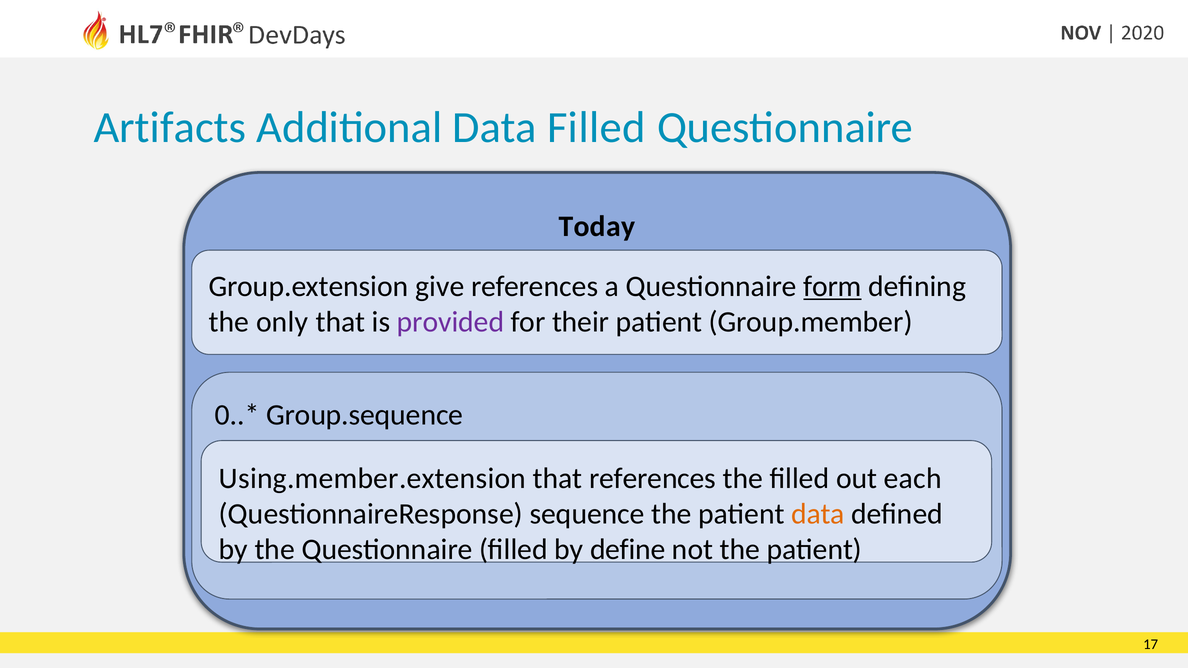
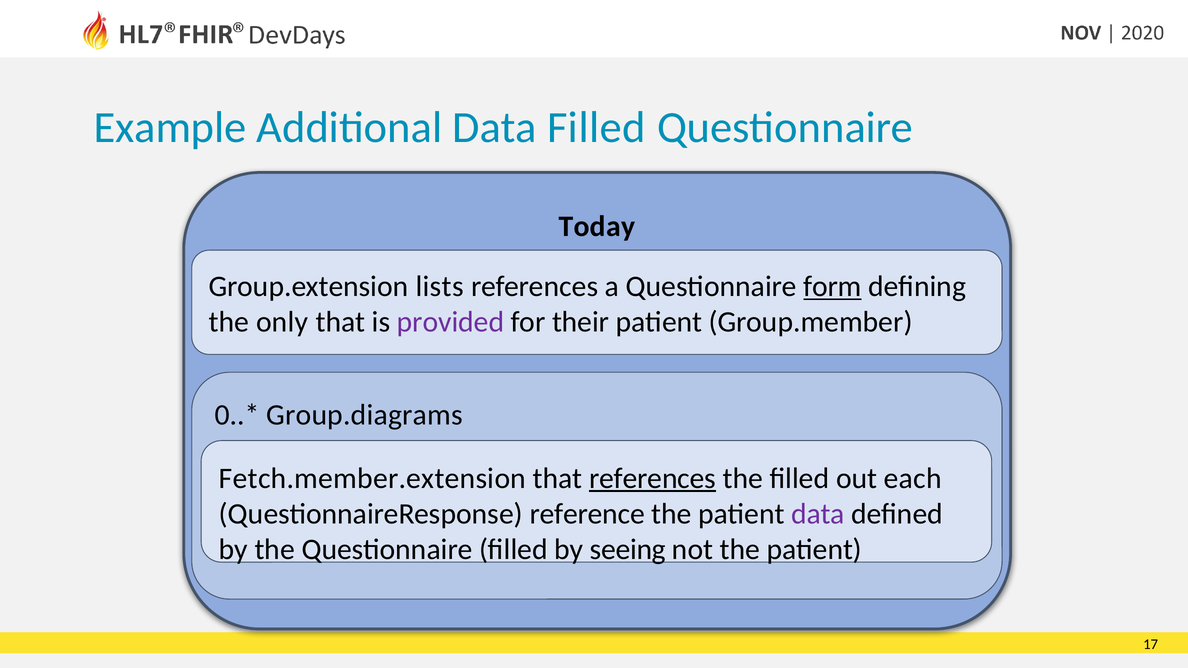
Artifacts: Artifacts -> Example
give: give -> lists
Group.sequence: Group.sequence -> Group.diagrams
Using.member.extension: Using.member.extension -> Fetch.member.extension
references at (653, 478) underline: none -> present
sequence: sequence -> reference
data at (818, 514) colour: orange -> purple
define: define -> seeing
